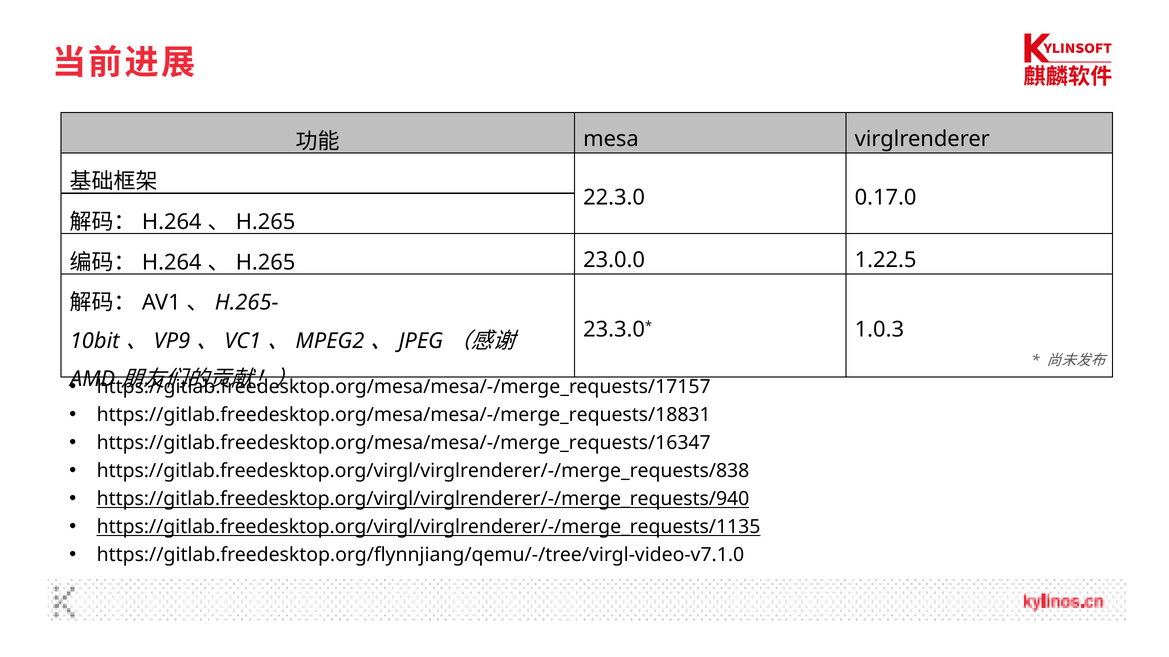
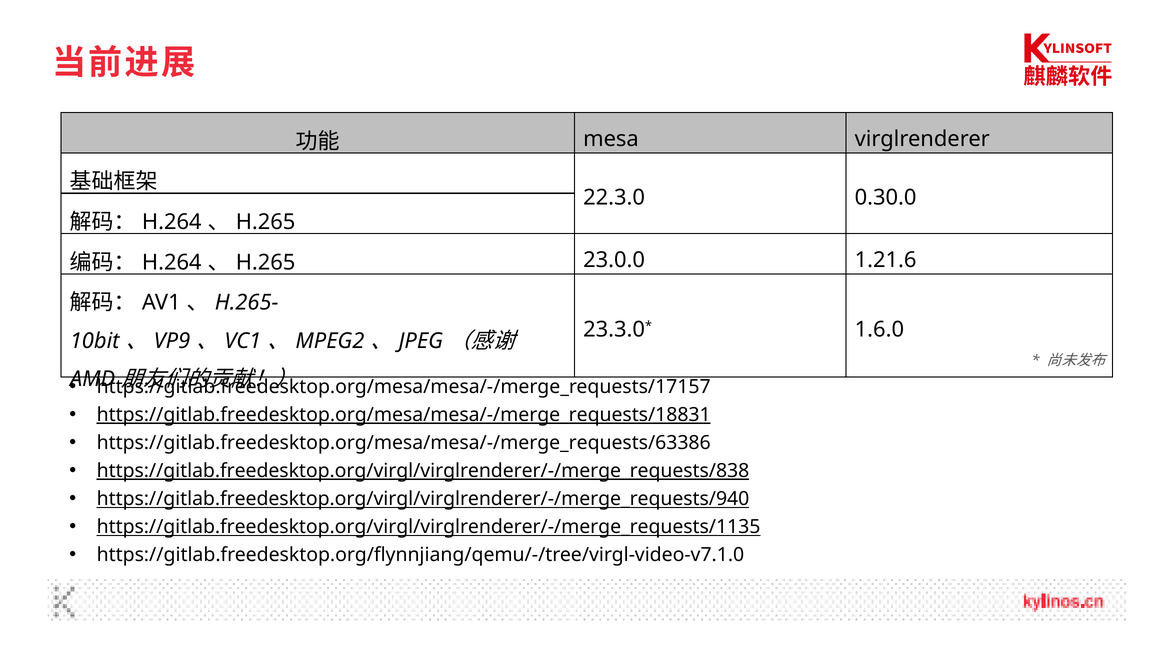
0.17.0: 0.17.0 -> 0.30.0
1.22.5: 1.22.5 -> 1.21.6
1.0.3: 1.0.3 -> 1.6.0
https://gitlab.freedesktop.org/mesa/mesa/-/merge_requests/18831 underline: none -> present
https://gitlab.freedesktop.org/mesa/mesa/-/merge_requests/16347: https://gitlab.freedesktop.org/mesa/mesa/-/merge_requests/16347 -> https://gitlab.freedesktop.org/mesa/mesa/-/merge_requests/63386
https://gitlab.freedesktop.org/virgl/virglrenderer/-/merge_requests/838 underline: none -> present
